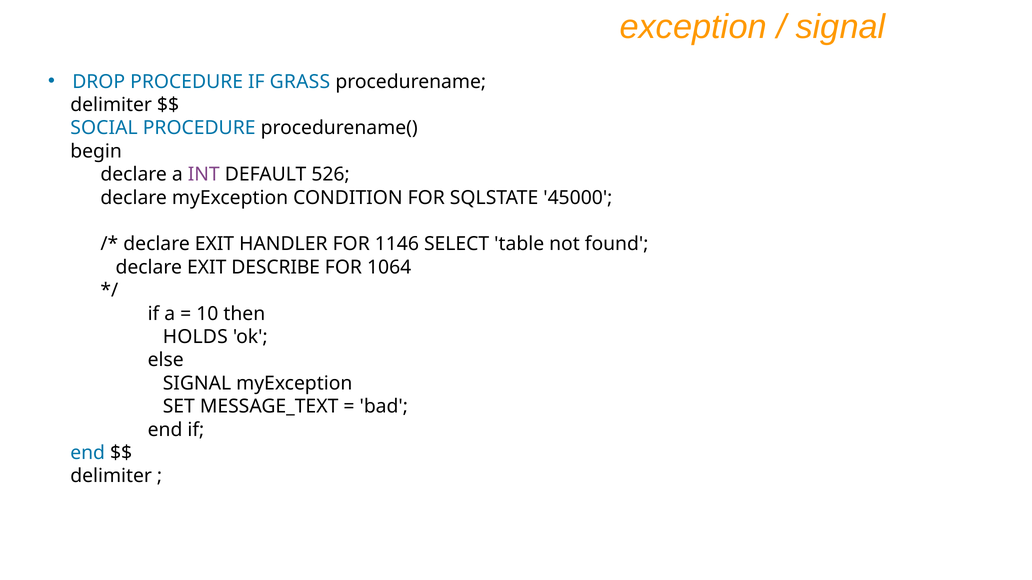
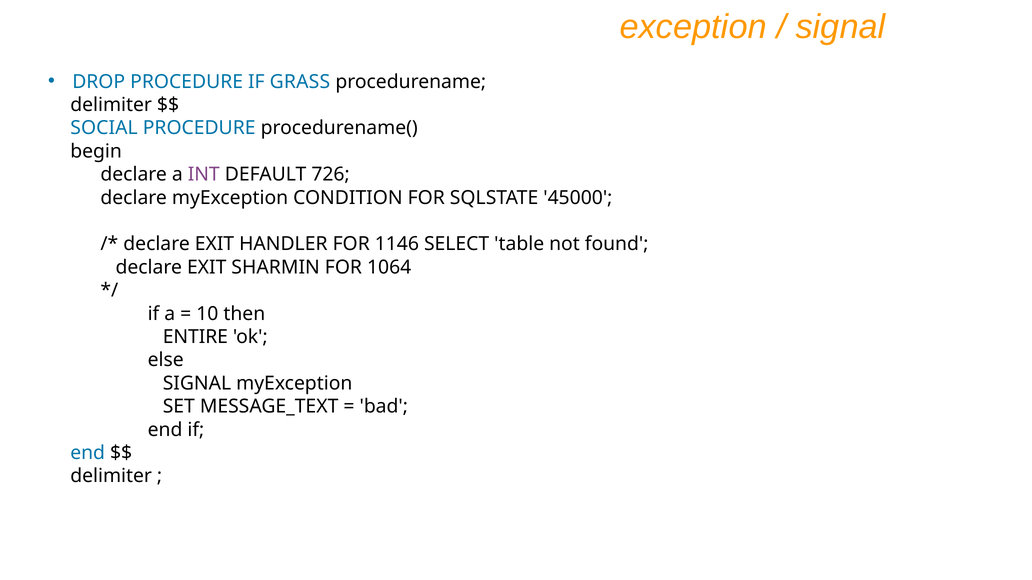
526: 526 -> 726
DESCRIBE: DESCRIBE -> SHARMIN
HOLDS: HOLDS -> ENTIRE
